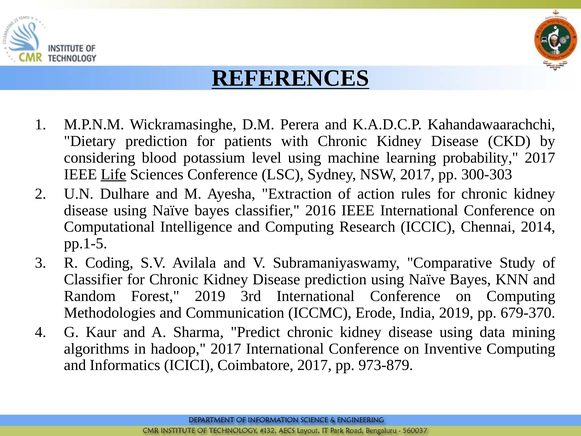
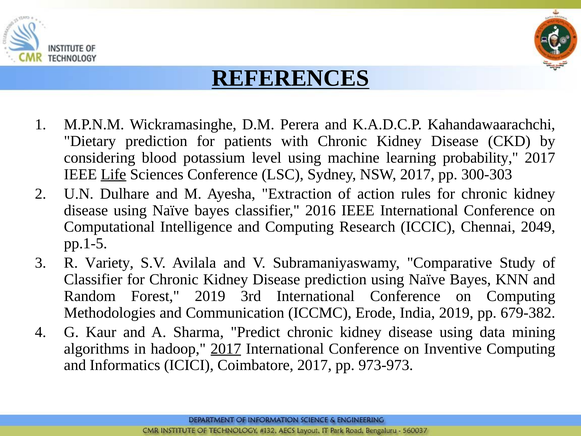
2014: 2014 -> 2049
Coding: Coding -> Variety
679-370: 679-370 -> 679-382
2017 at (226, 348) underline: none -> present
973-879: 973-879 -> 973-973
